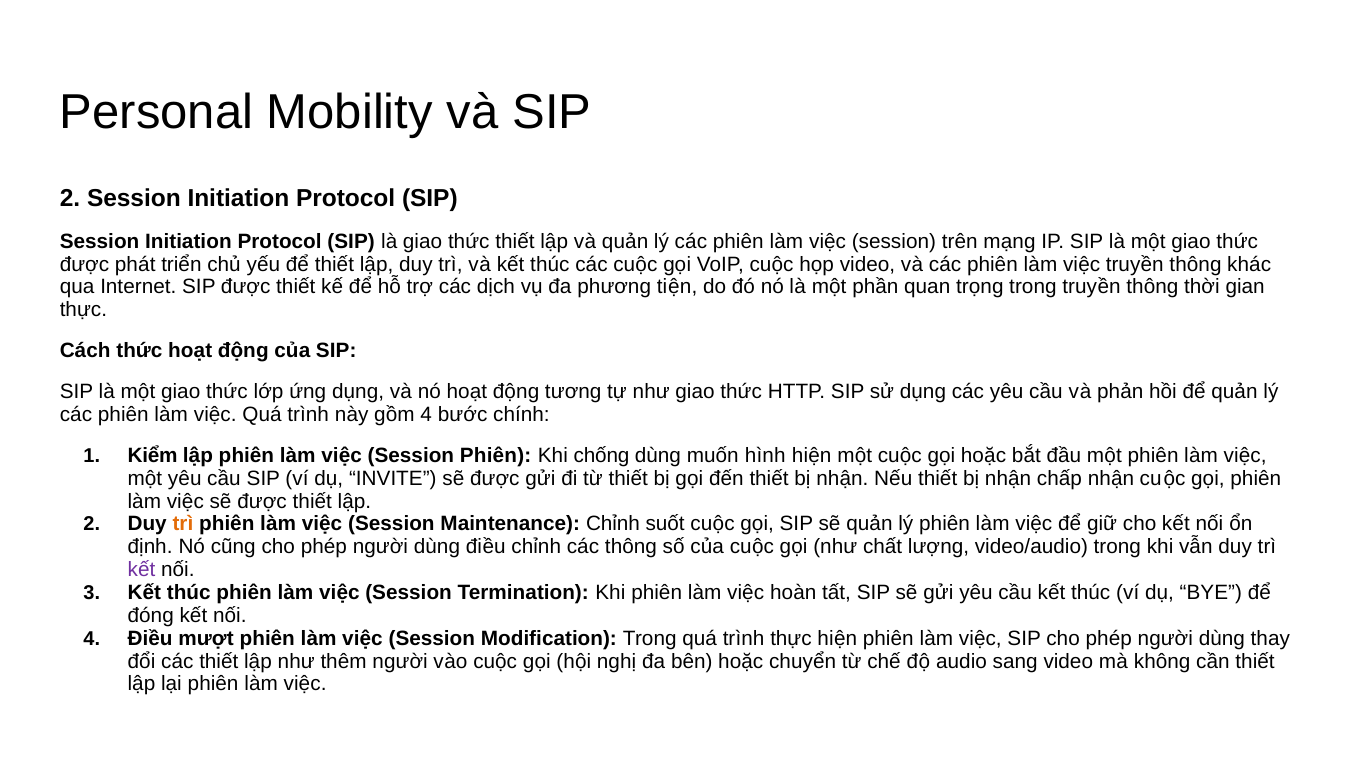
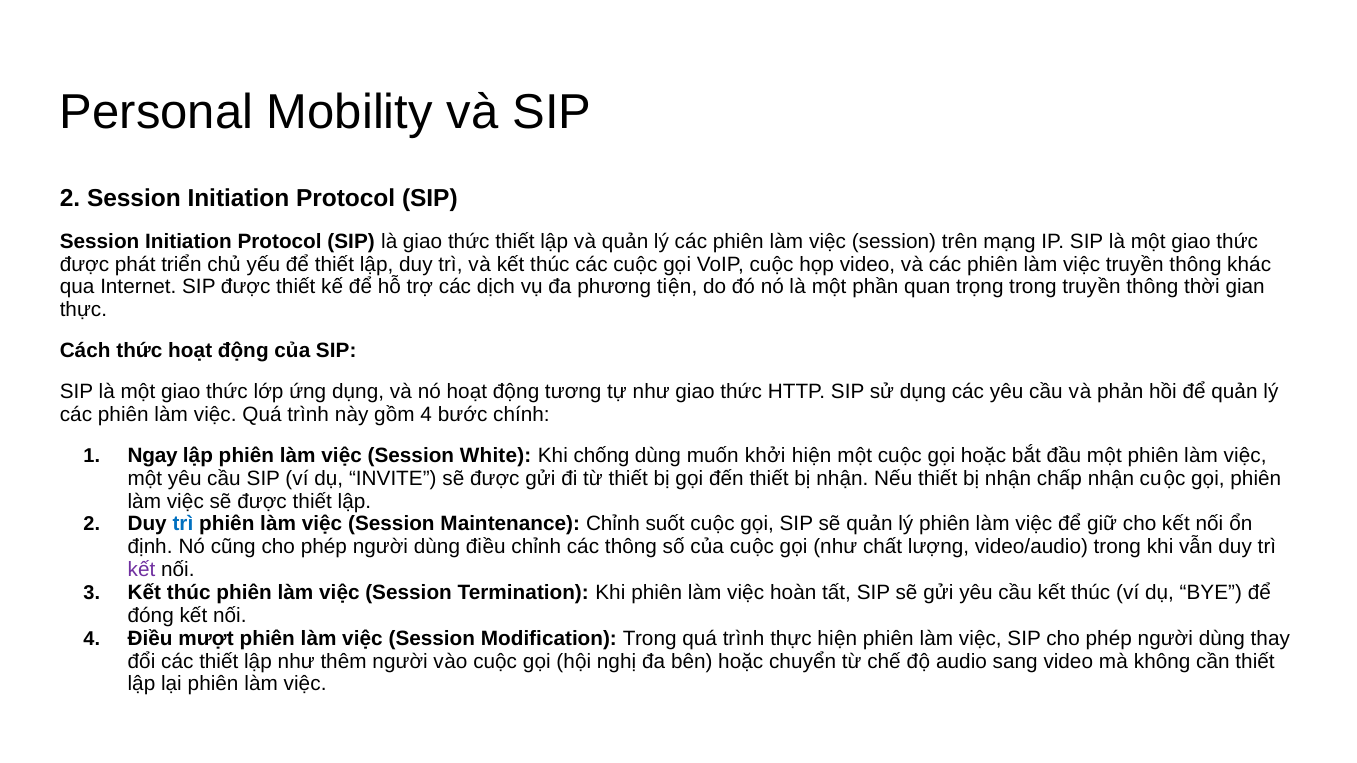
Kiểm: Kiểm -> Ngay
Session Phiên: Phiên -> White
hình: hình -> khởi
trì at (183, 524) colour: orange -> blue
